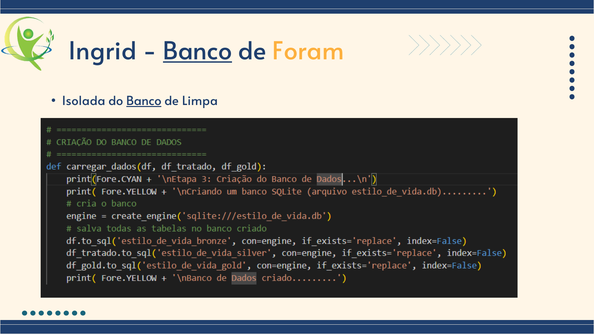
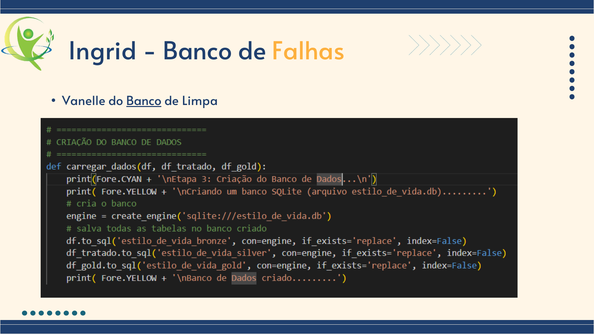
Banco at (198, 51) underline: present -> none
Foram: Foram -> Falhas
Isolada: Isolada -> Vanelle
